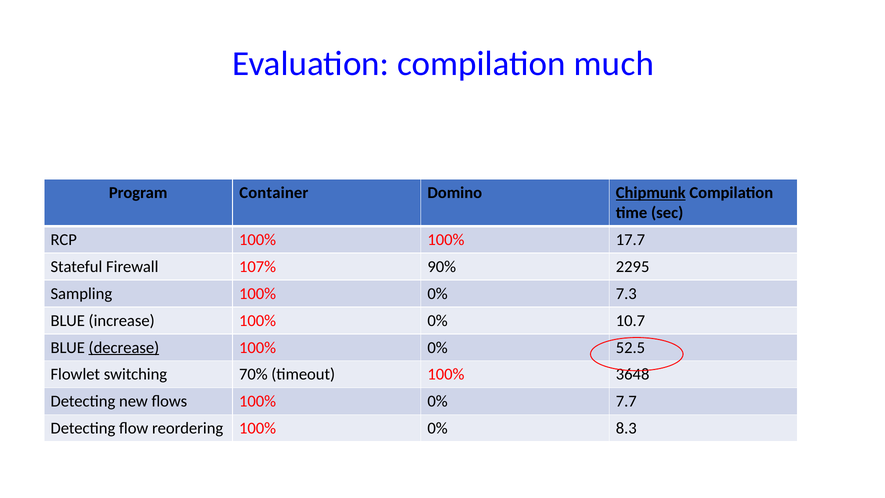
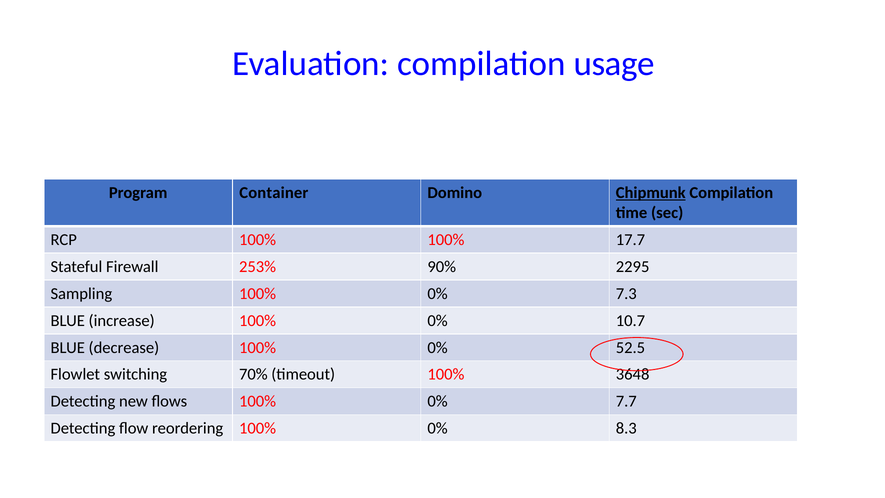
much: much -> usage
107%: 107% -> 253%
decrease underline: present -> none
